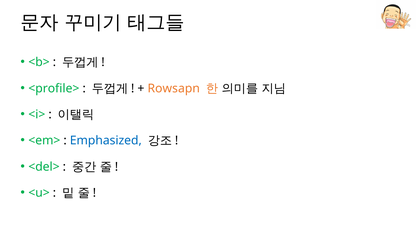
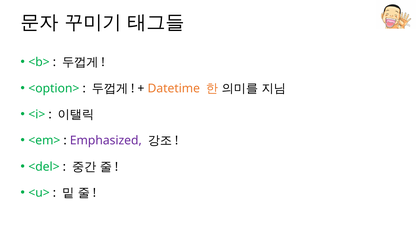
<profile>: <profile> -> <option>
Rowsapn: Rowsapn -> Datetime
Emphasized colour: blue -> purple
